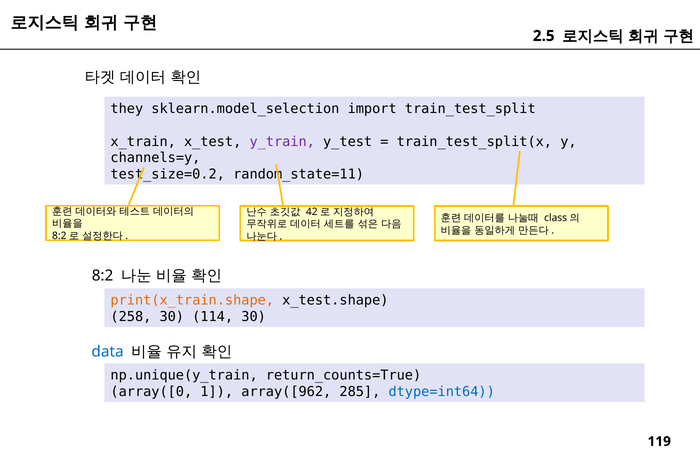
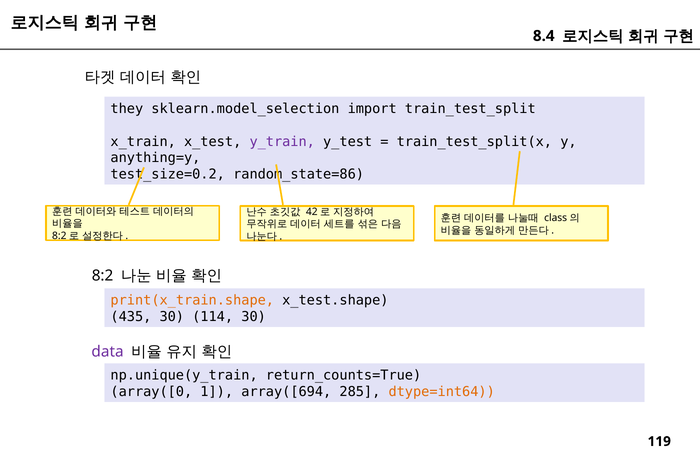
2.5: 2.5 -> 8.4
channels=y: channels=y -> anything=y
random_state=11: random_state=11 -> random_state=86
258: 258 -> 435
data colour: blue -> purple
array([962: array([962 -> array([694
dtype=int64 colour: blue -> orange
